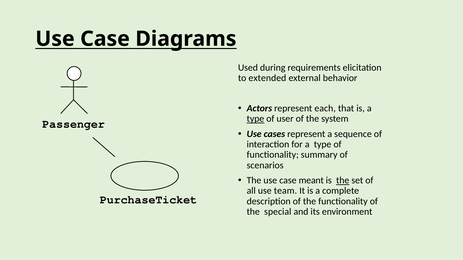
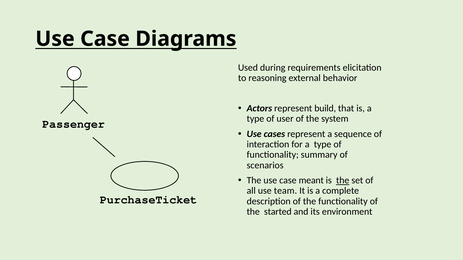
extended: extended -> reasoning
each: each -> build
type at (255, 119) underline: present -> none
special: special -> started
